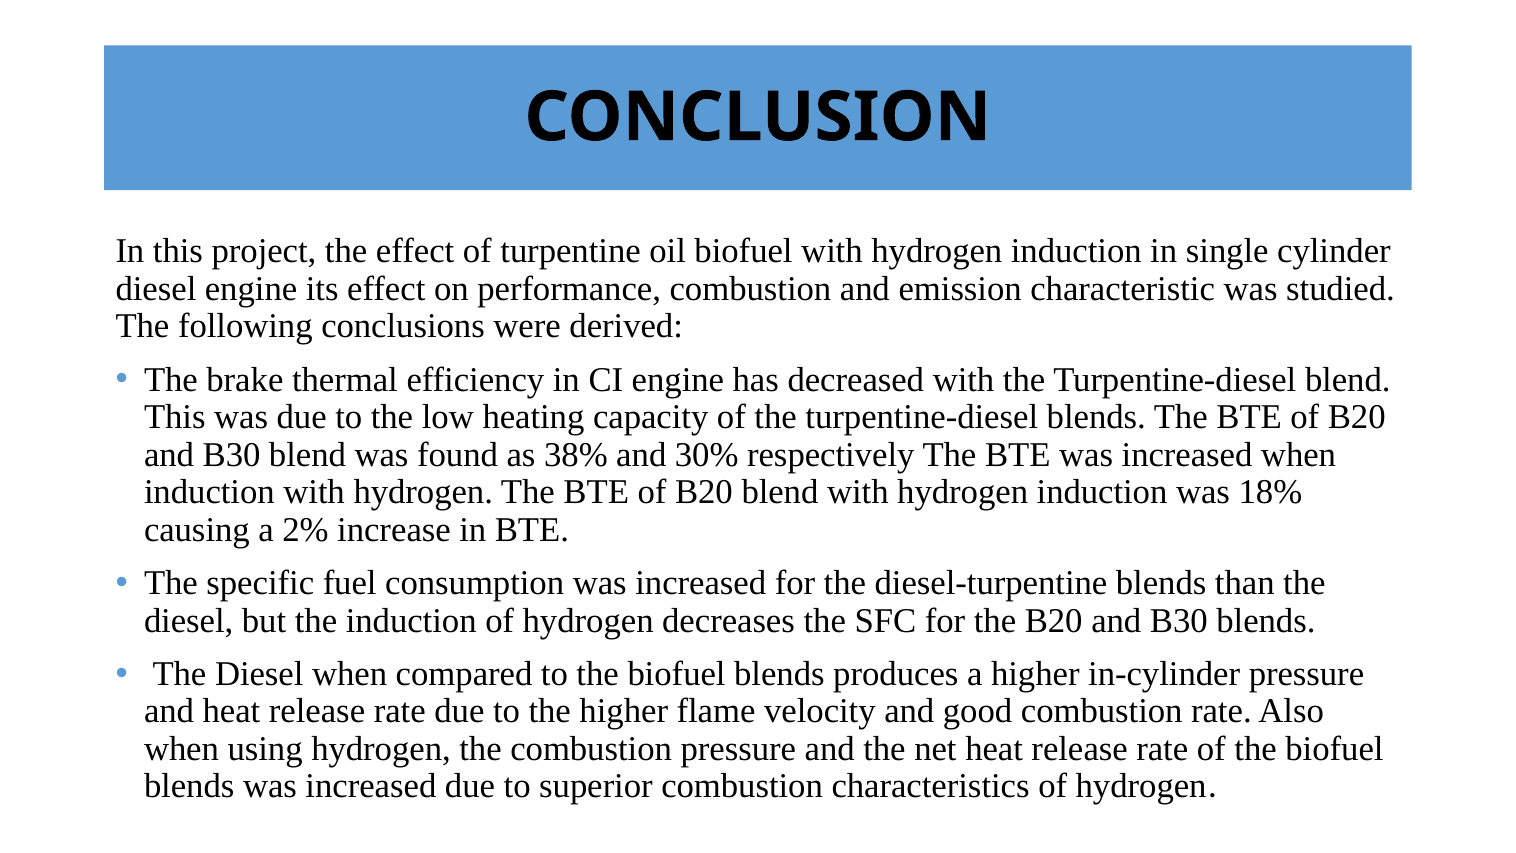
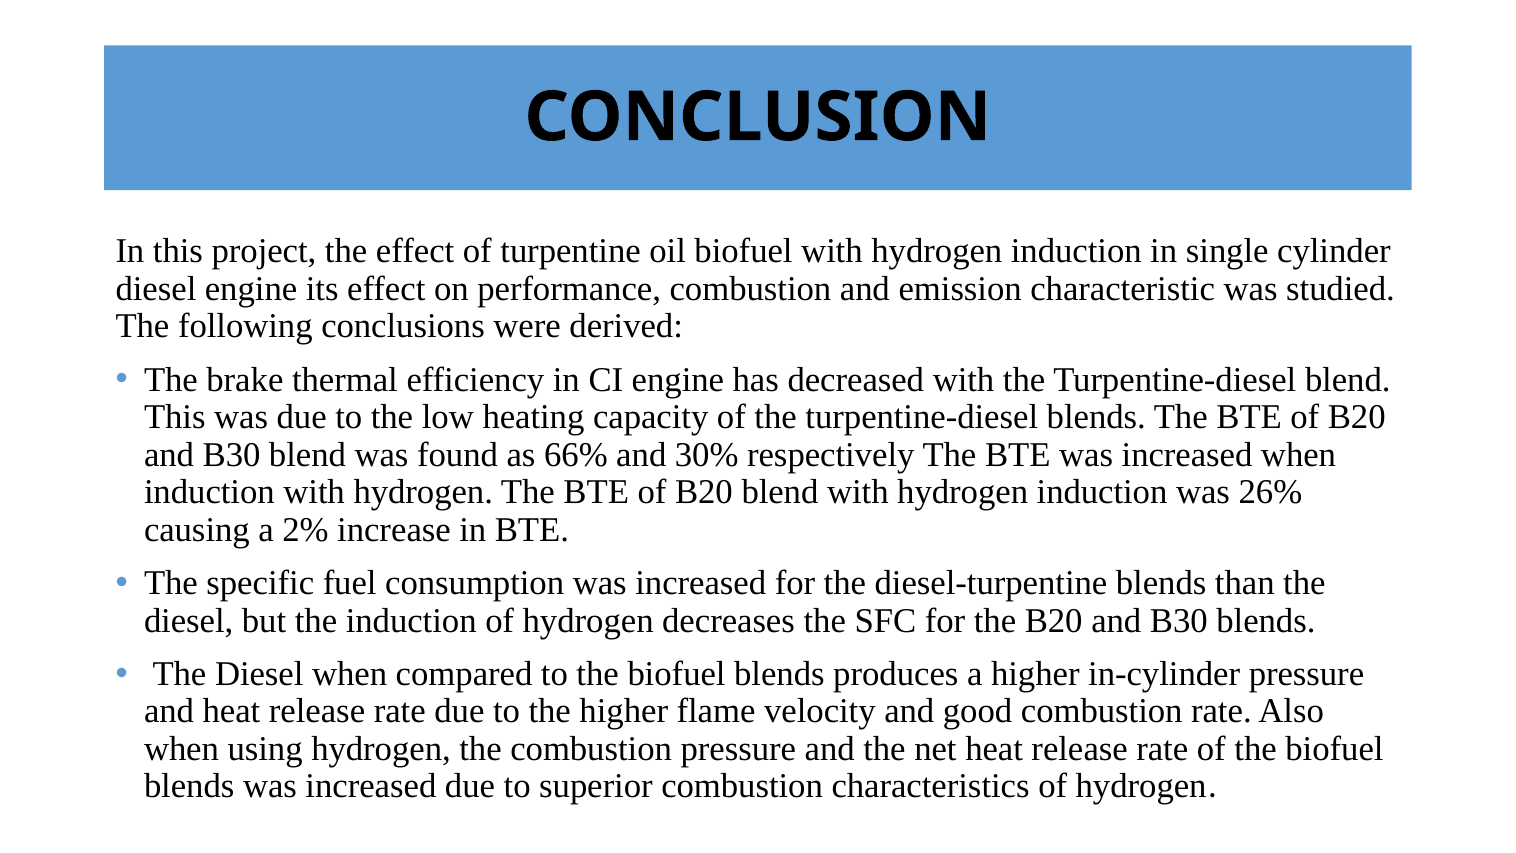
38%: 38% -> 66%
18%: 18% -> 26%
